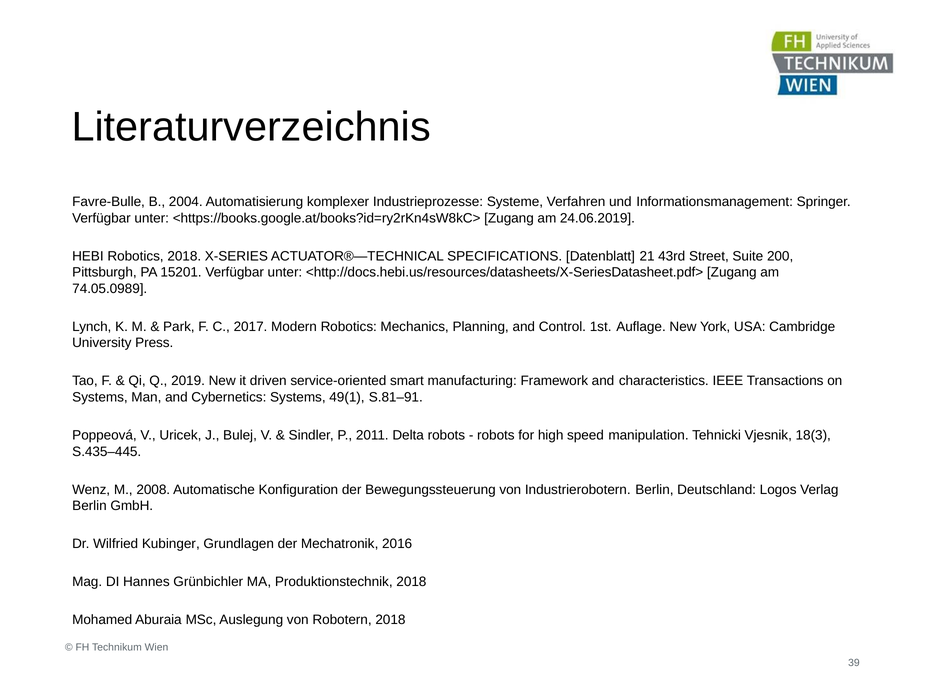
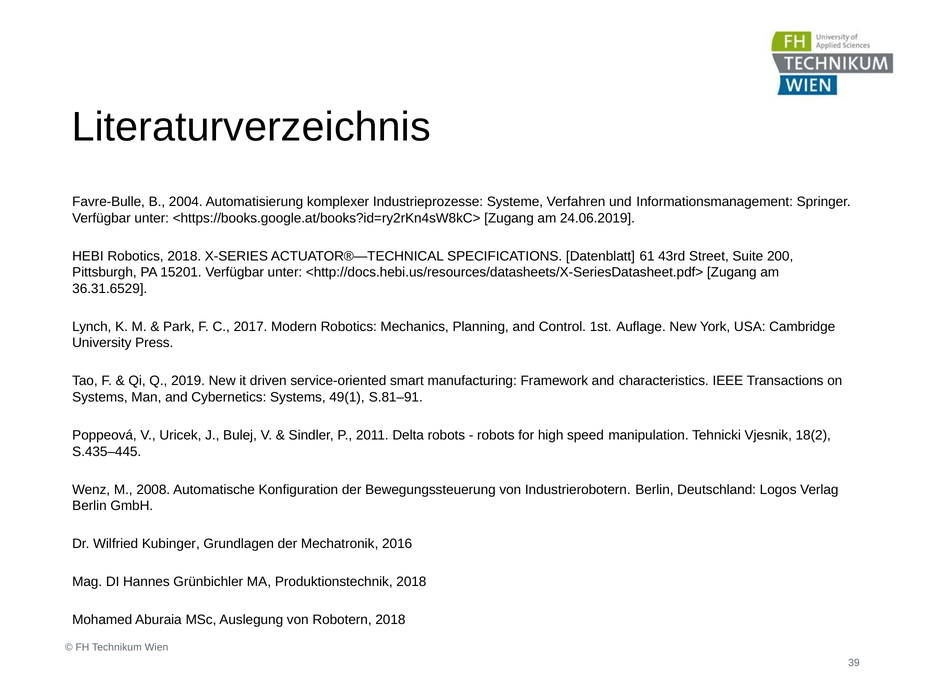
21: 21 -> 61
74.05.0989: 74.05.0989 -> 36.31.6529
18(3: 18(3 -> 18(2
